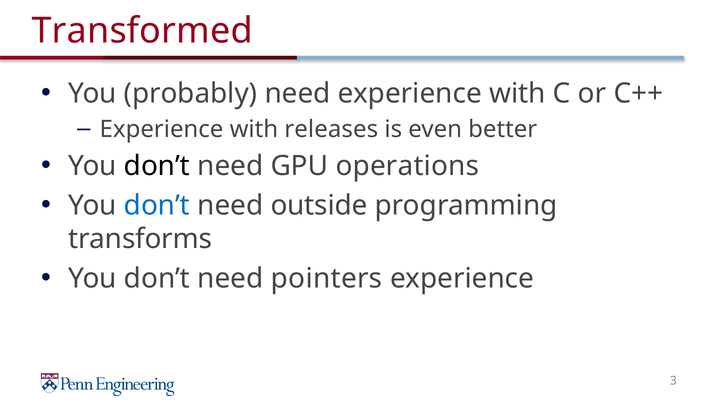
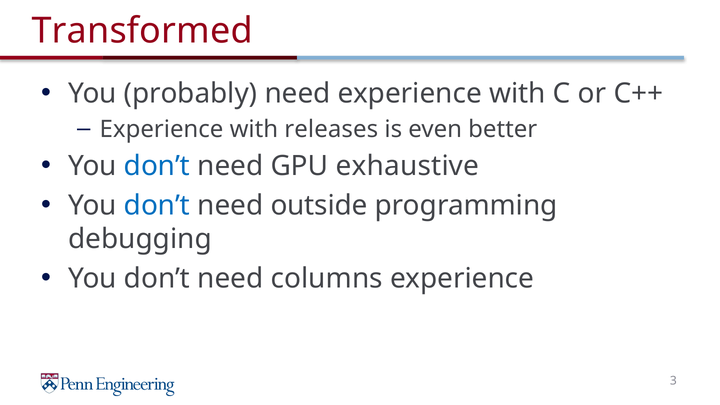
don’t at (157, 166) colour: black -> blue
operations: operations -> exhaustive
transforms: transforms -> debugging
pointers: pointers -> columns
